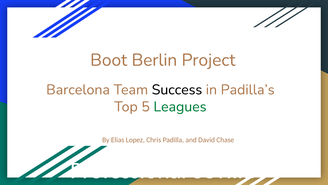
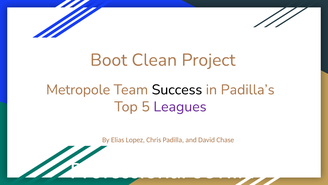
Berlin: Berlin -> Clean
Barcelona: Barcelona -> Metropole
Leagues colour: green -> purple
